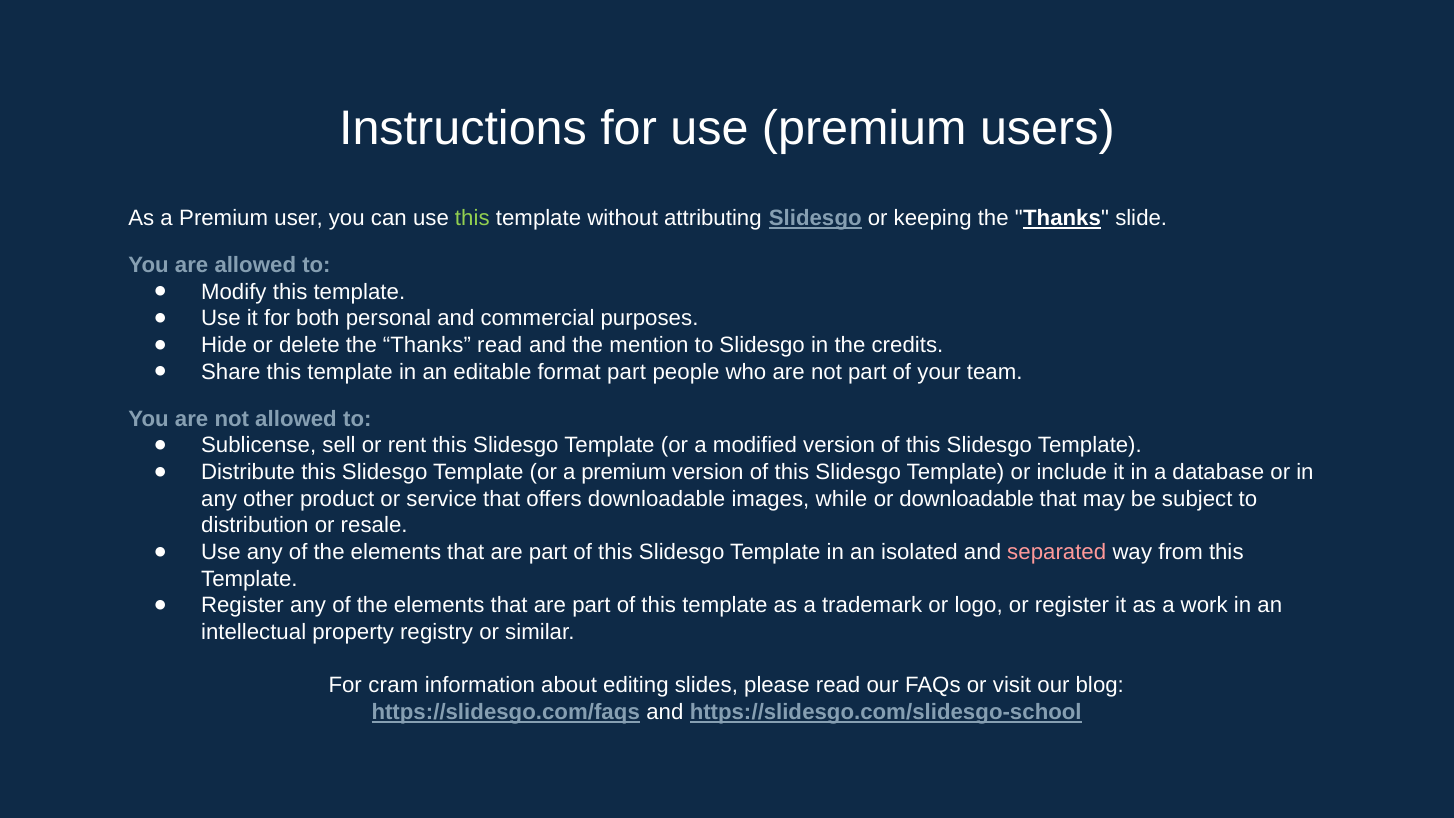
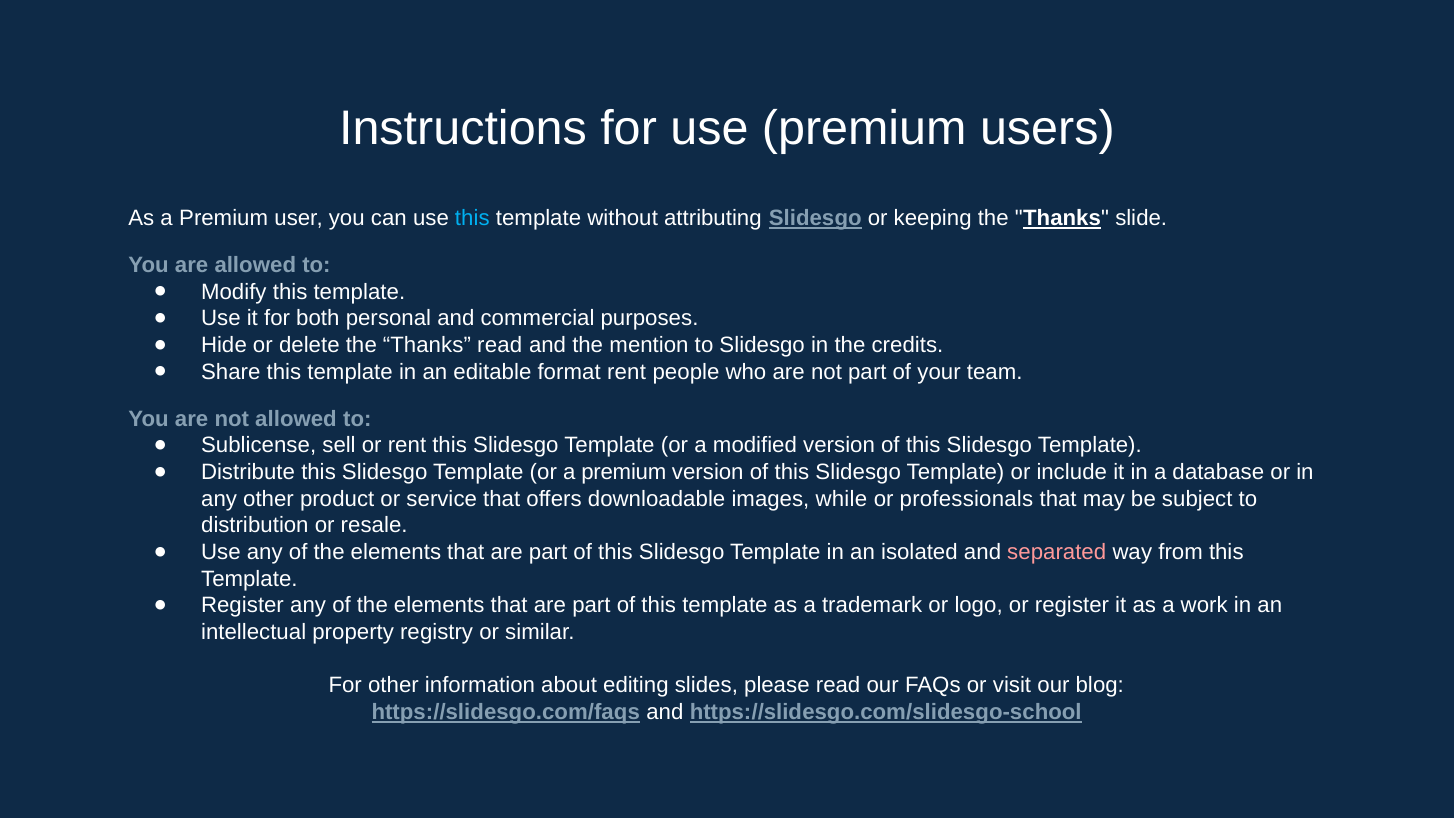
this at (472, 218) colour: light green -> light blue
format part: part -> rent
or downloadable: downloadable -> professionals
For cram: cram -> other
